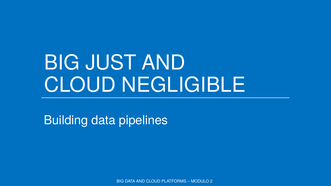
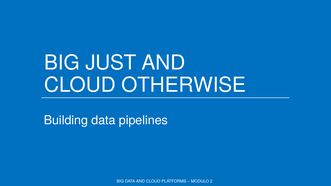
NEGLIGIBLE: NEGLIGIBLE -> OTHERWISE
